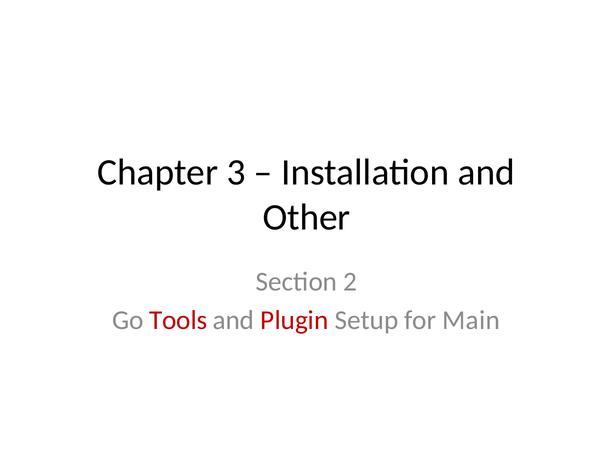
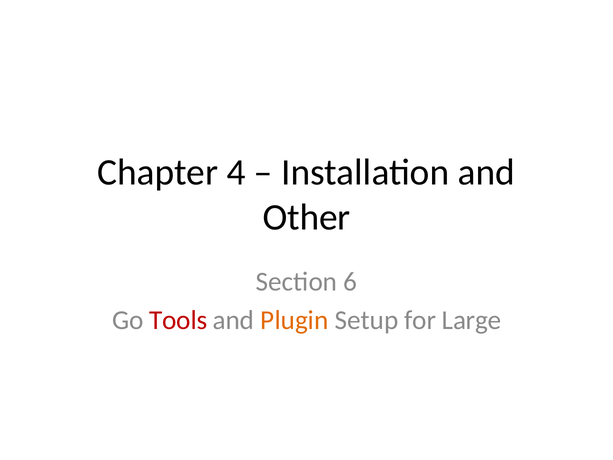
3: 3 -> 4
2: 2 -> 6
Plugin colour: red -> orange
Main: Main -> Large
